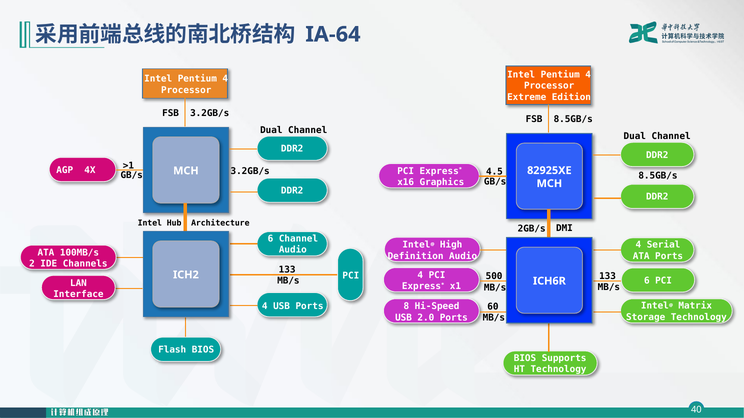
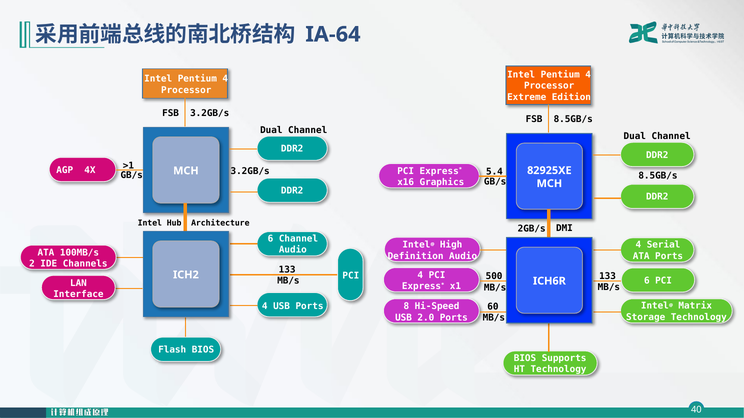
4.5: 4.5 -> 5.4
